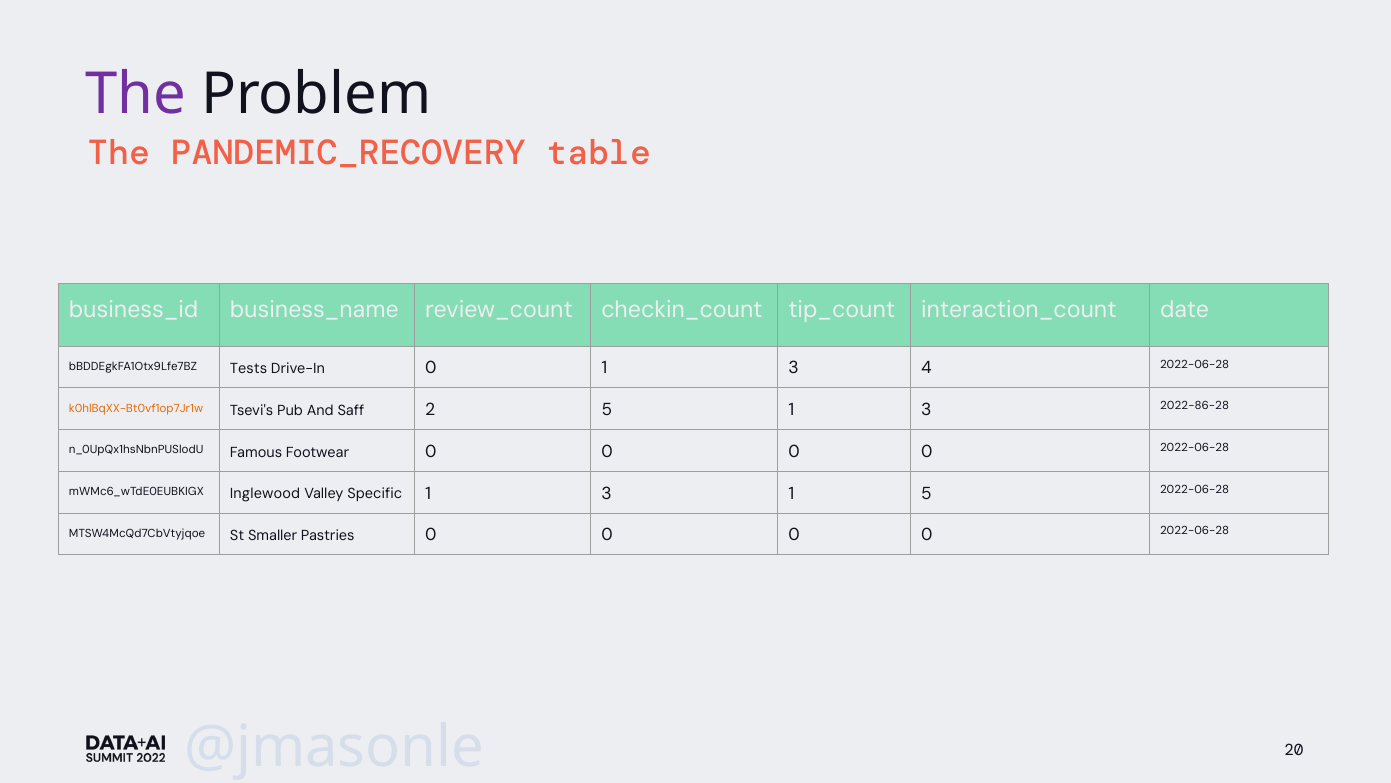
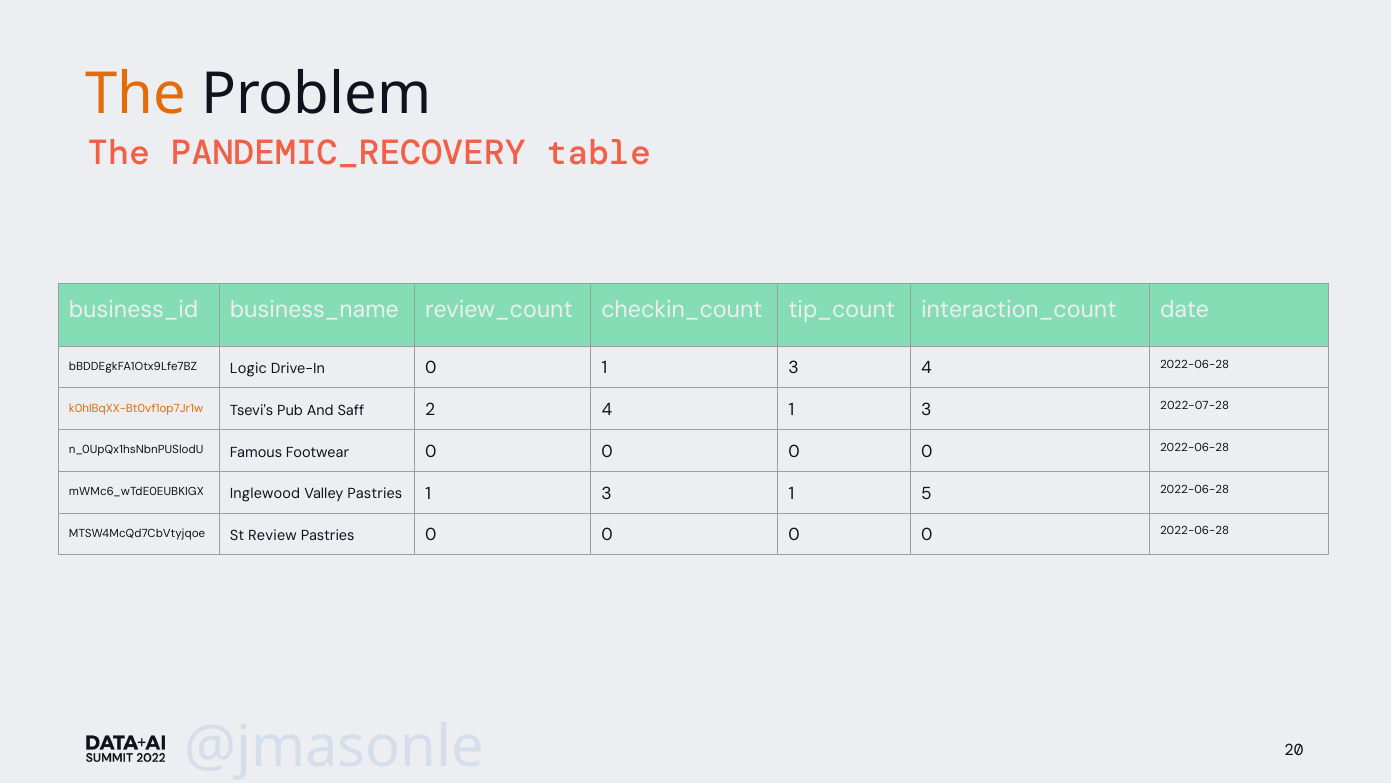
The at (136, 94) colour: purple -> orange
Tests: Tests -> Logic
2 5: 5 -> 4
2022-86-28: 2022-86-28 -> 2022-07-28
Valley Specific: Specific -> Pastries
Smaller: Smaller -> Review
